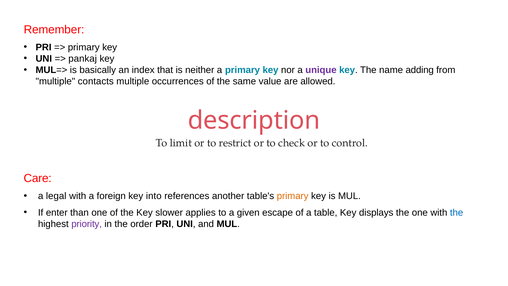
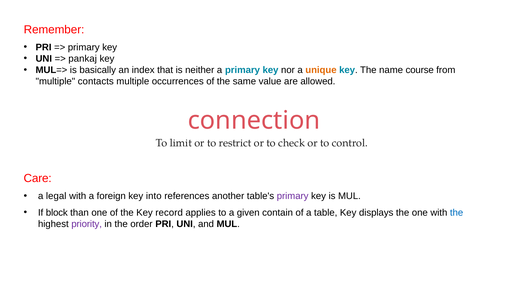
unique colour: purple -> orange
adding: adding -> course
description: description -> connection
primary at (293, 196) colour: orange -> purple
enter: enter -> block
slower: slower -> record
escape: escape -> contain
